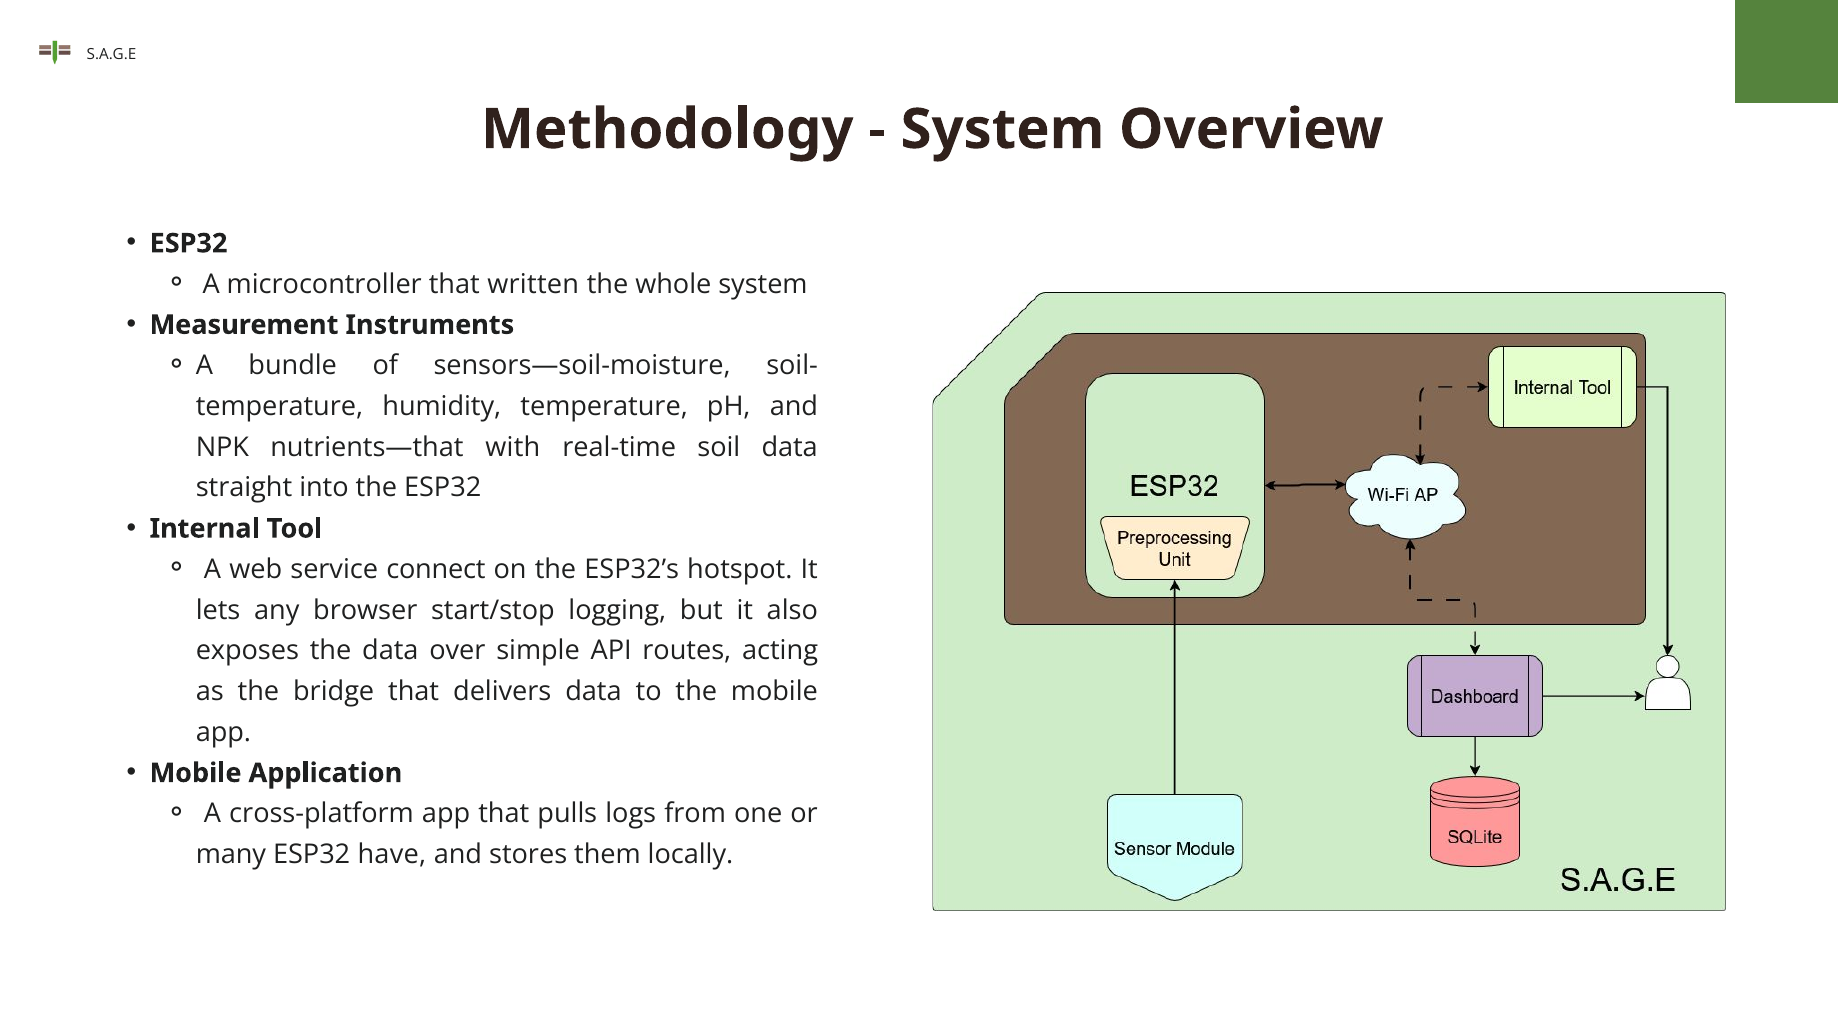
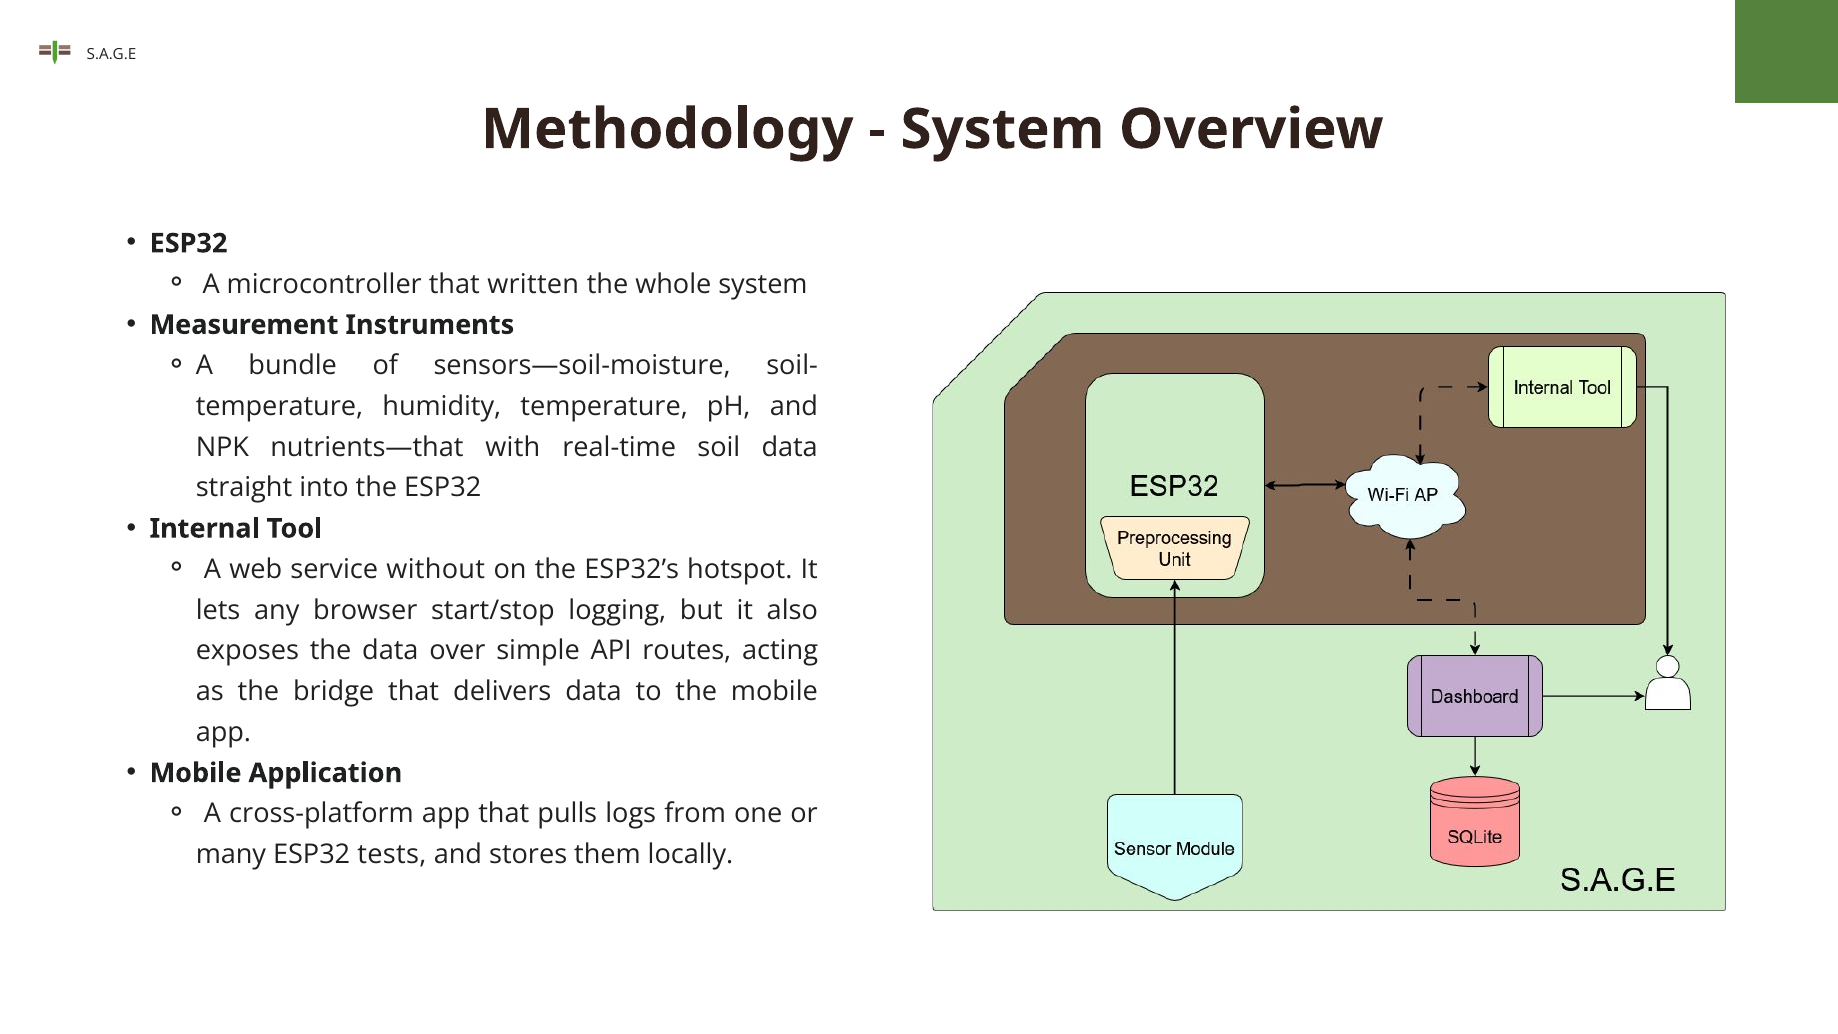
connect: connect -> without
have: have -> tests
